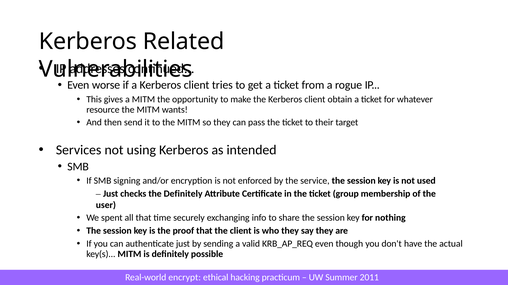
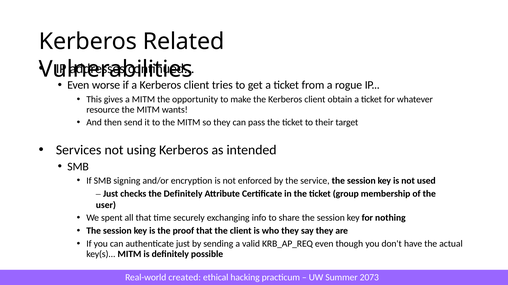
encrypt: encrypt -> created
2011: 2011 -> 2073
